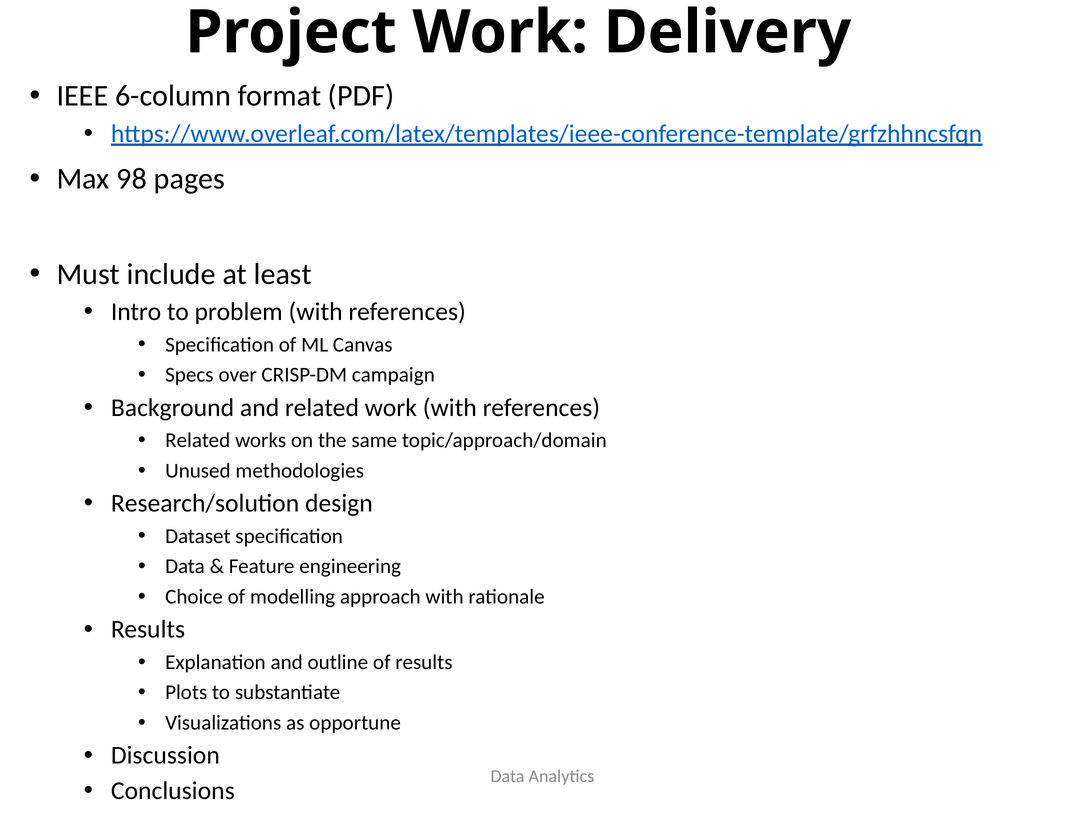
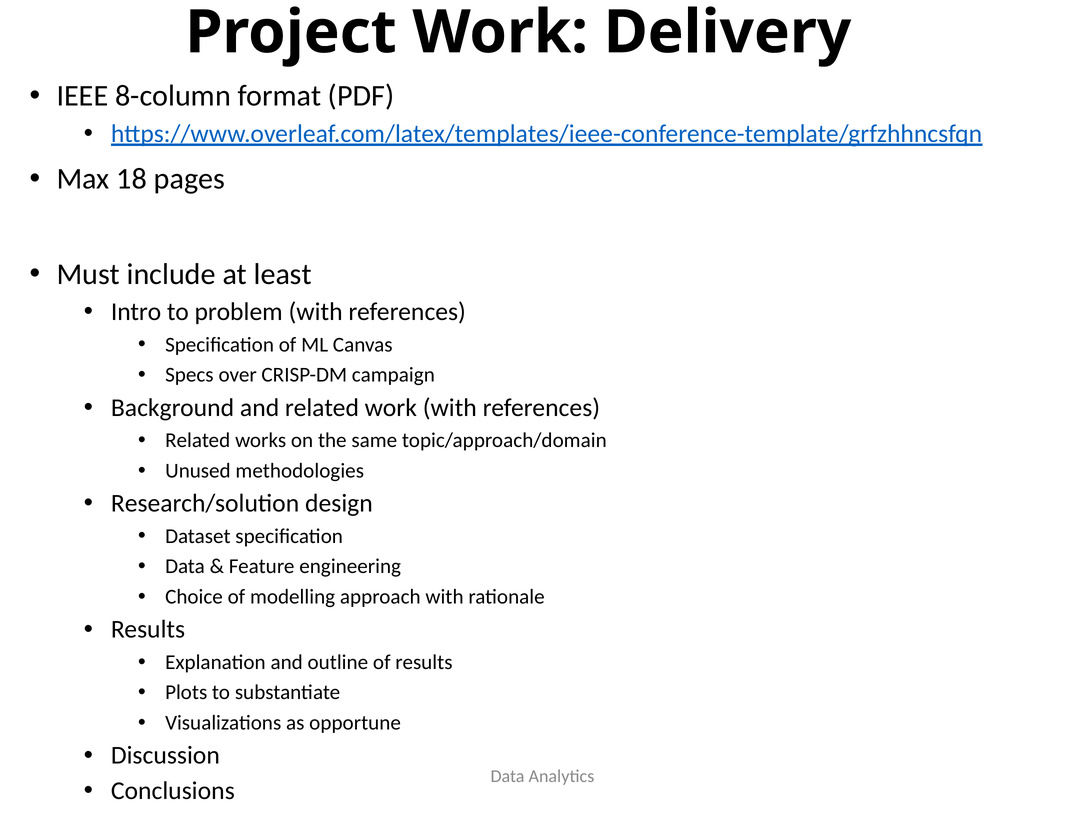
6-column: 6-column -> 8-column
98: 98 -> 18
